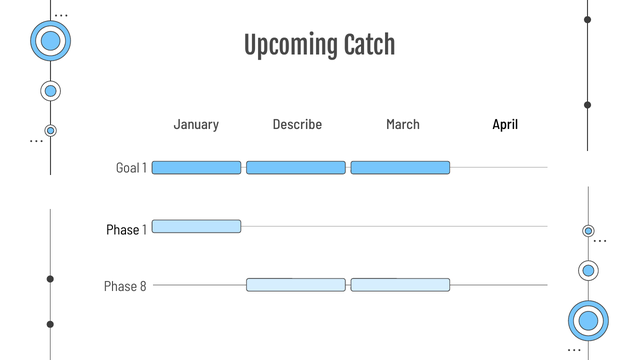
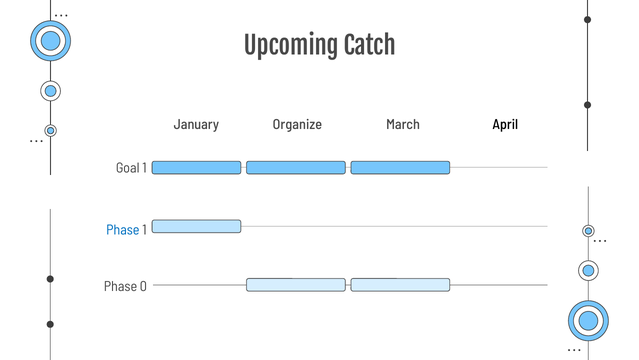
Describe: Describe -> Organize
Phase at (123, 230) colour: black -> blue
8: 8 -> 0
